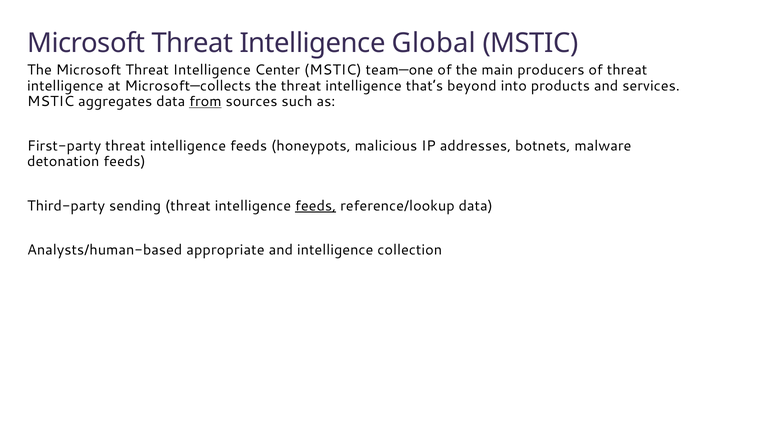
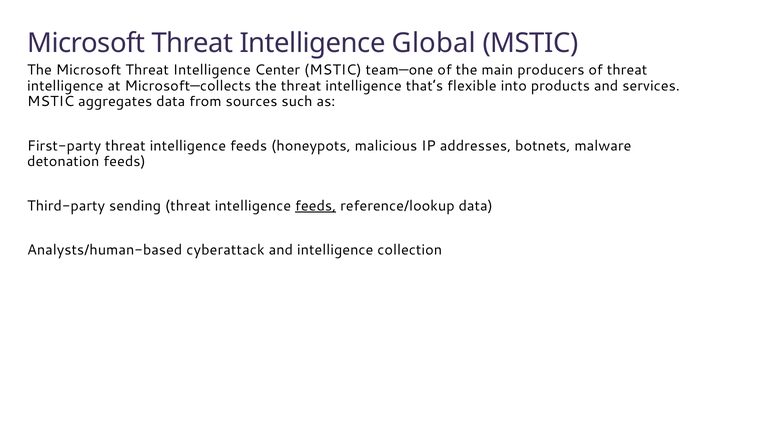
beyond: beyond -> flexible
from underline: present -> none
appropriate: appropriate -> cyberattack
